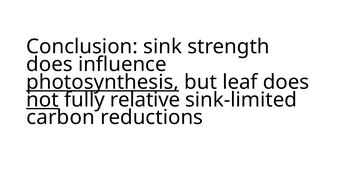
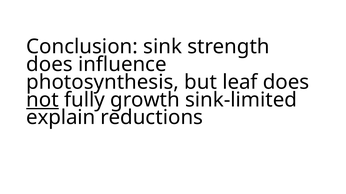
photosynthesis underline: present -> none
relative: relative -> growth
carbon: carbon -> explain
